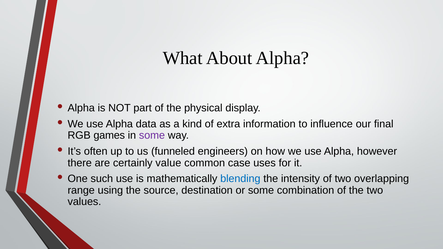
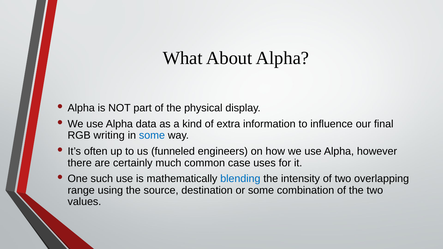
games: games -> writing
some at (152, 136) colour: purple -> blue
value: value -> much
